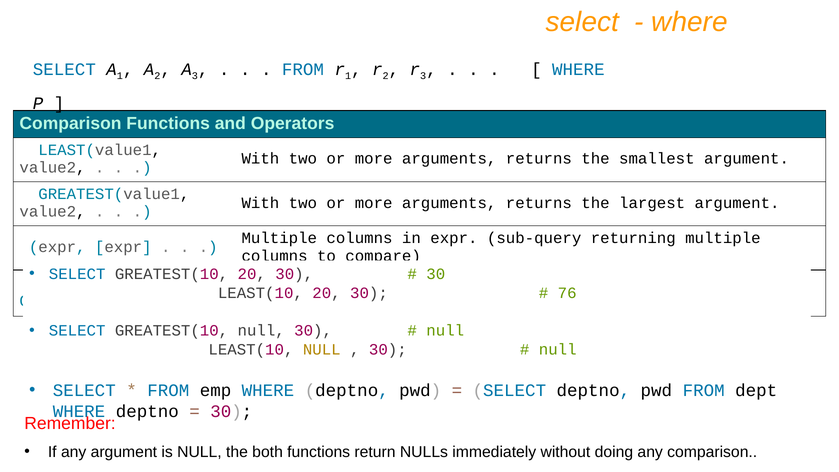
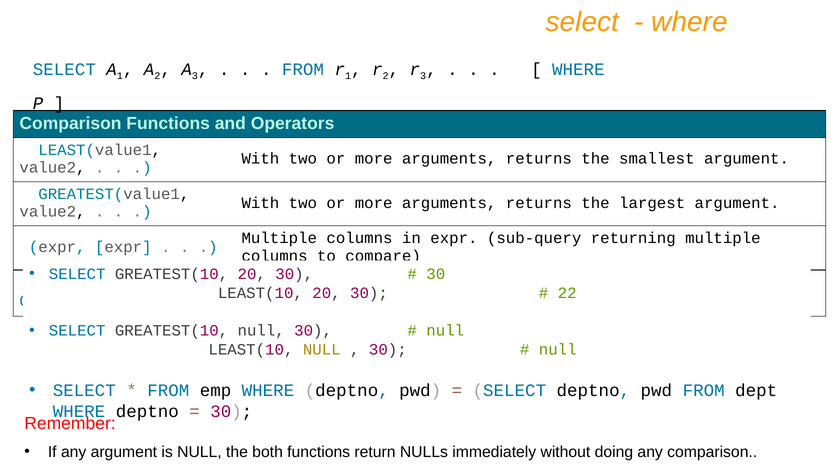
76: 76 -> 22
